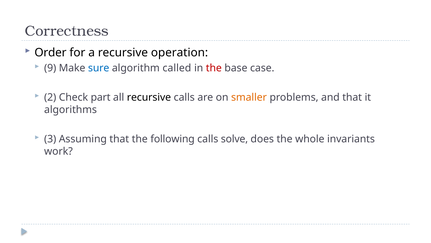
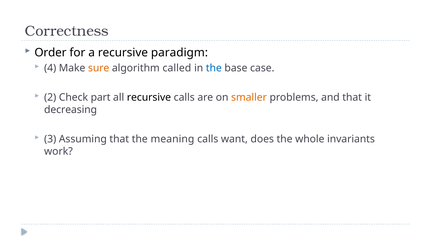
operation: operation -> paradigm
9: 9 -> 4
sure colour: blue -> orange
the at (214, 68) colour: red -> blue
algorithms: algorithms -> decreasing
following: following -> meaning
solve: solve -> want
